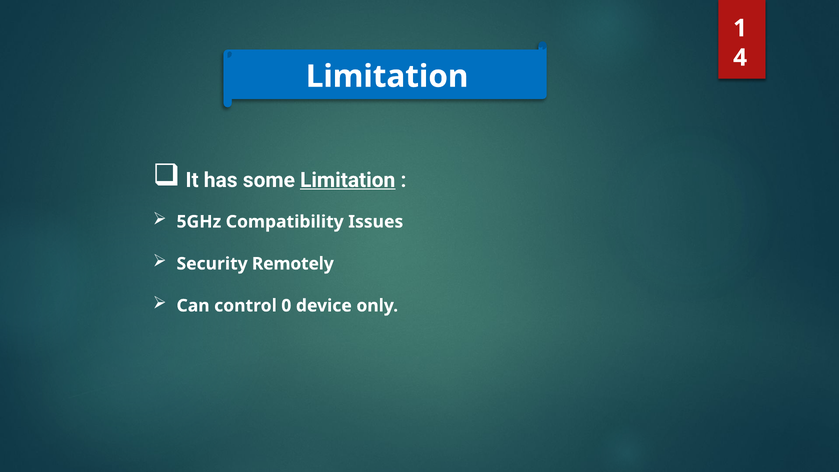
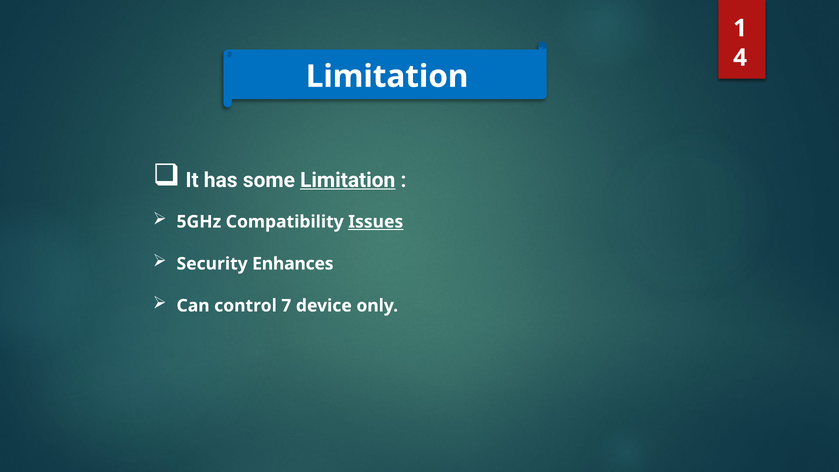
Issues underline: none -> present
Remotely: Remotely -> Enhances
0: 0 -> 7
